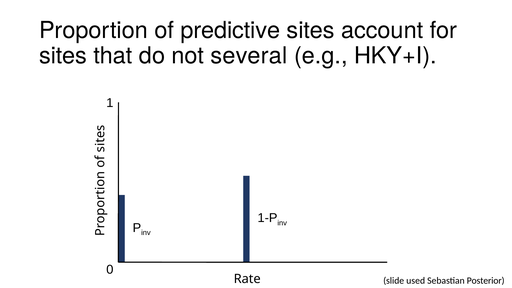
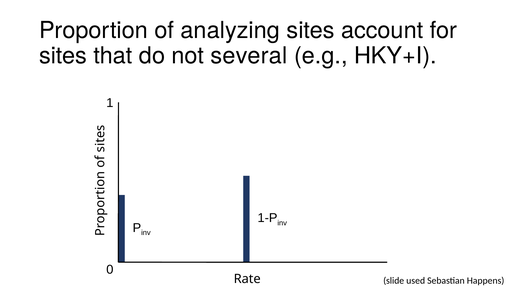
predictive: predictive -> analyzing
Posterior: Posterior -> Happens
